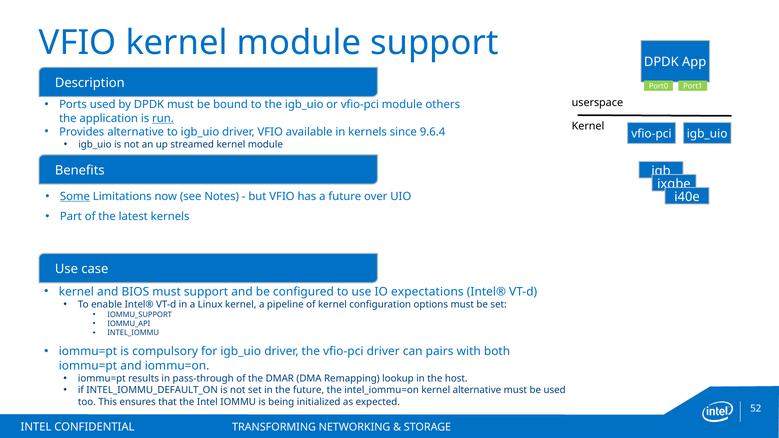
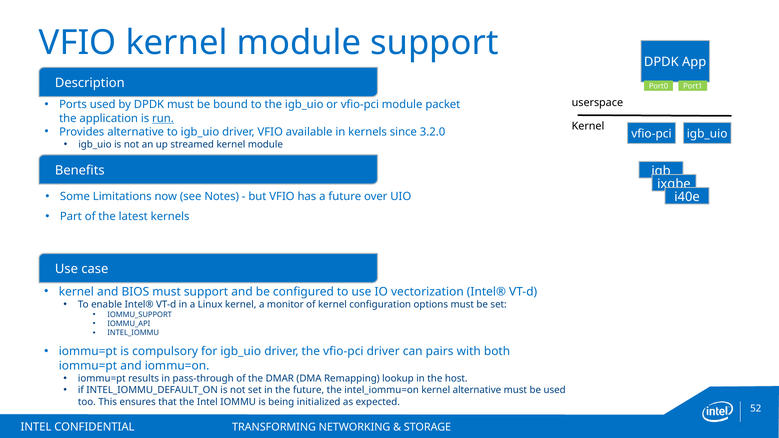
others: others -> packet
9.6.4: 9.6.4 -> 3.2.0
Some underline: present -> none
expectations: expectations -> vectorization
pipeline: pipeline -> monitor
